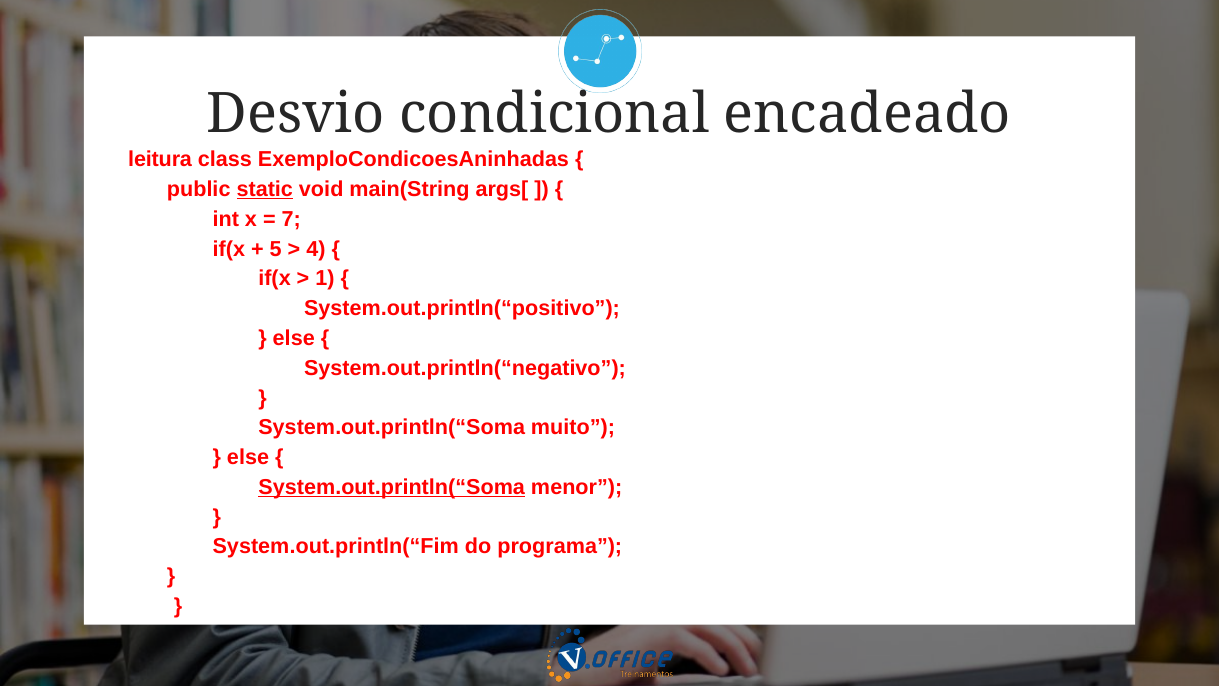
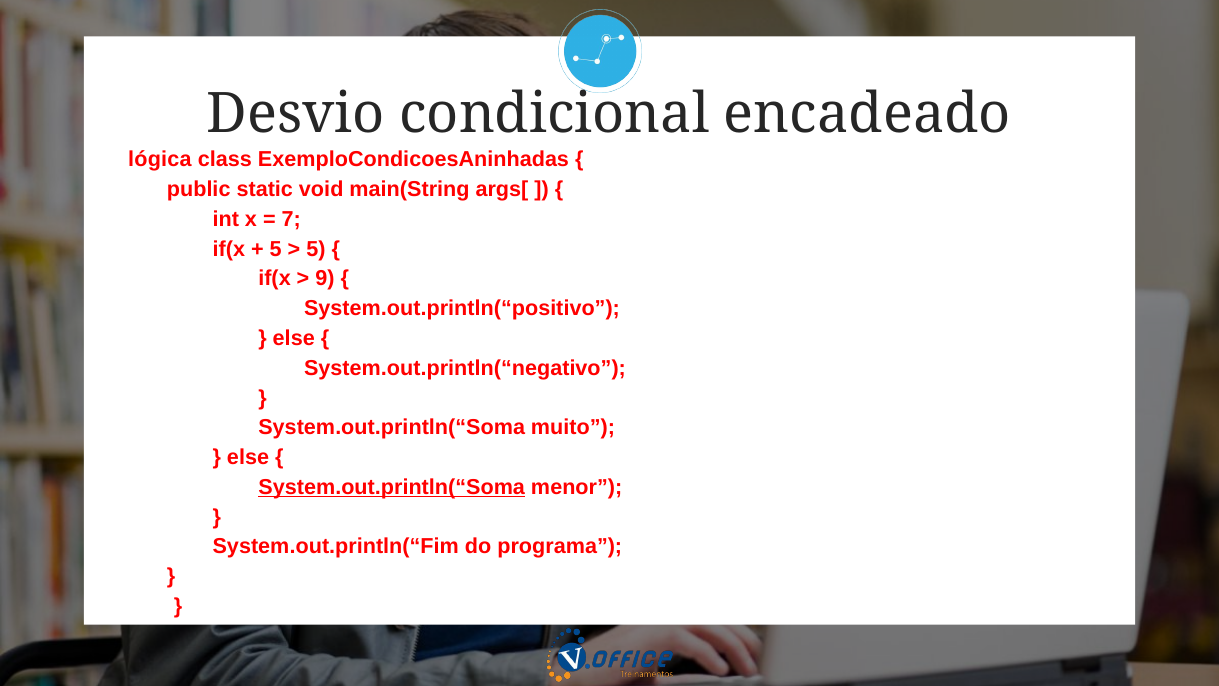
leitura: leitura -> lógica
static underline: present -> none
4 at (316, 249): 4 -> 5
1: 1 -> 9
